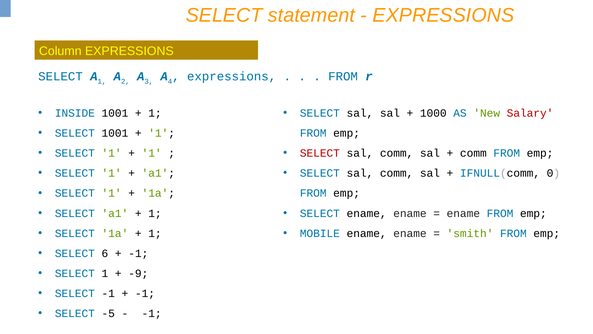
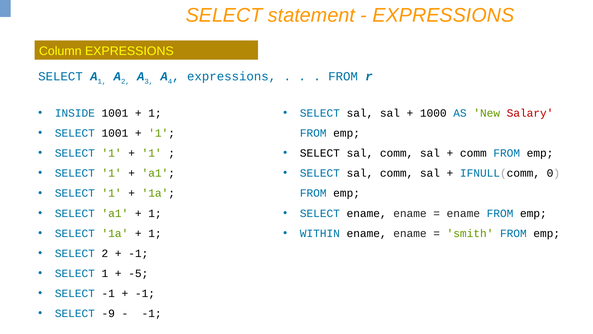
SELECT at (320, 153) colour: red -> black
MOBILE: MOBILE -> WITHIN
SELECT 6: 6 -> 2
-9: -9 -> -5
-5: -5 -> -9
